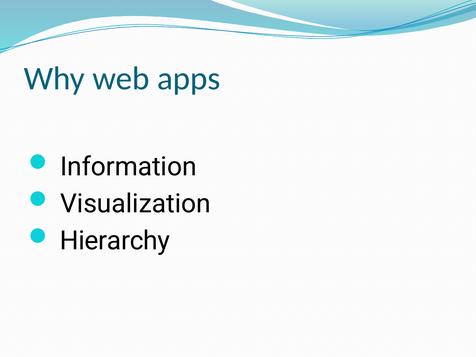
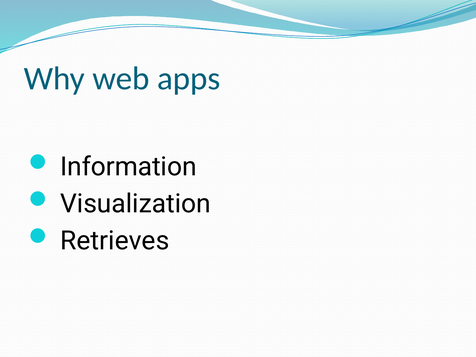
Hierarchy: Hierarchy -> Retrieves
